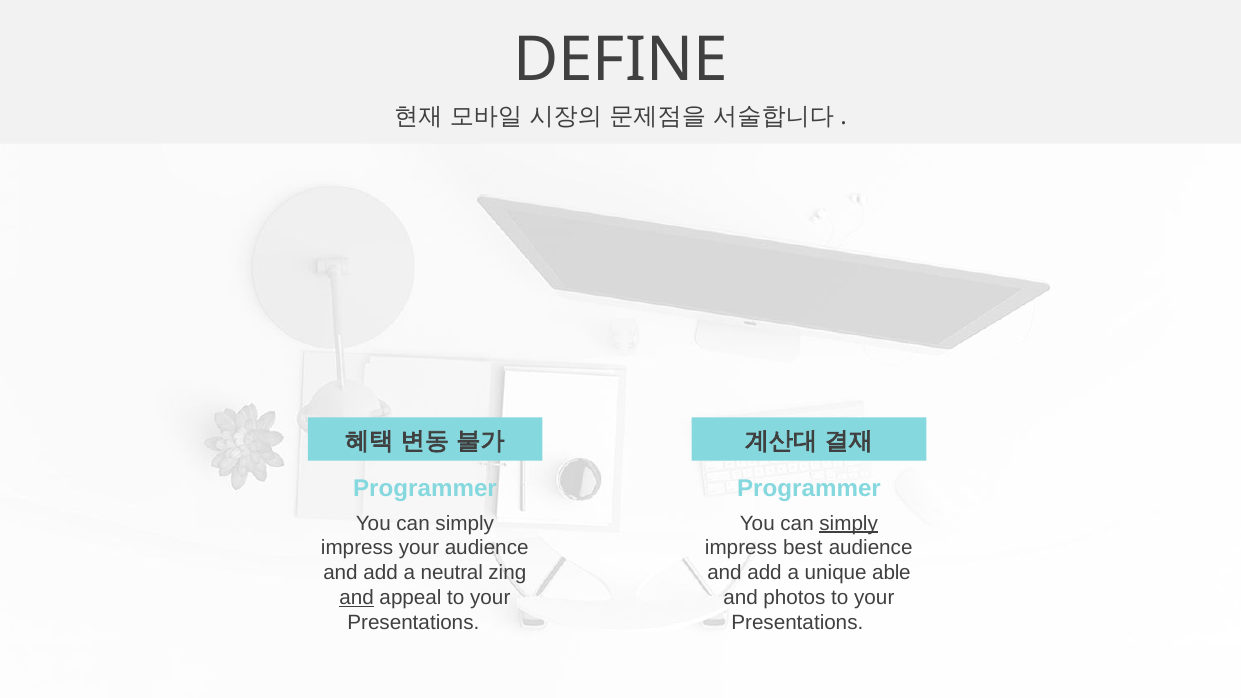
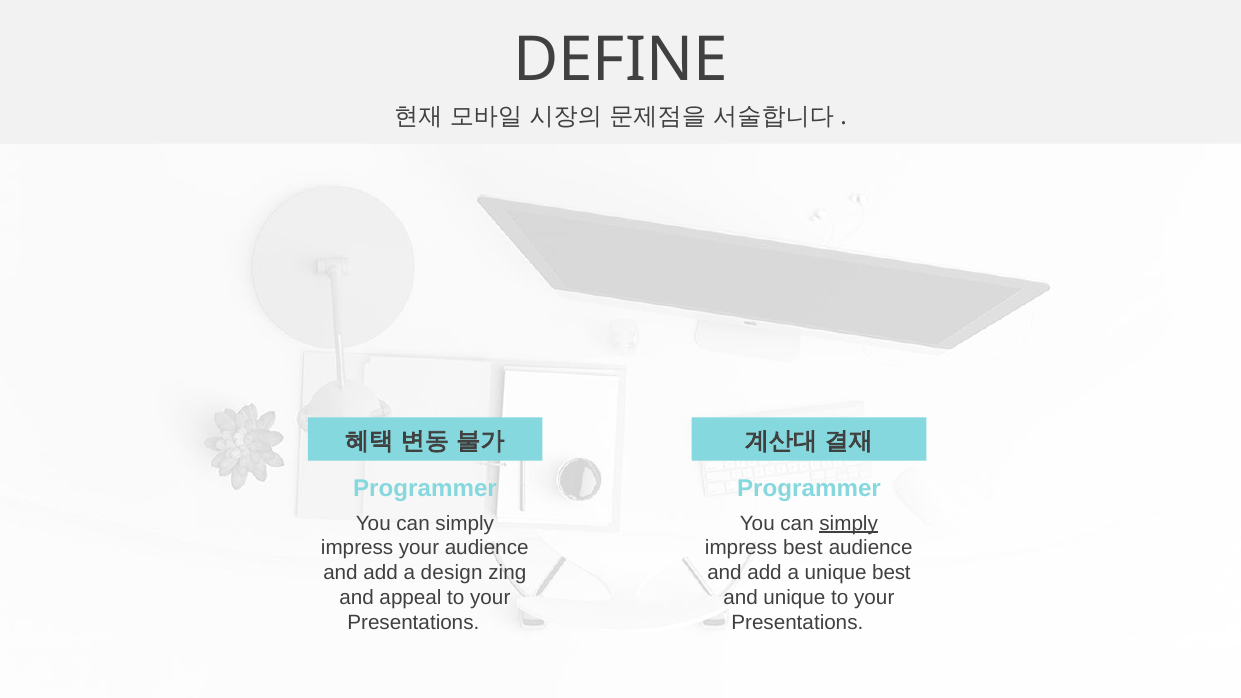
neutral: neutral -> design
unique able: able -> best
and at (357, 598) underline: present -> none
and photos: photos -> unique
